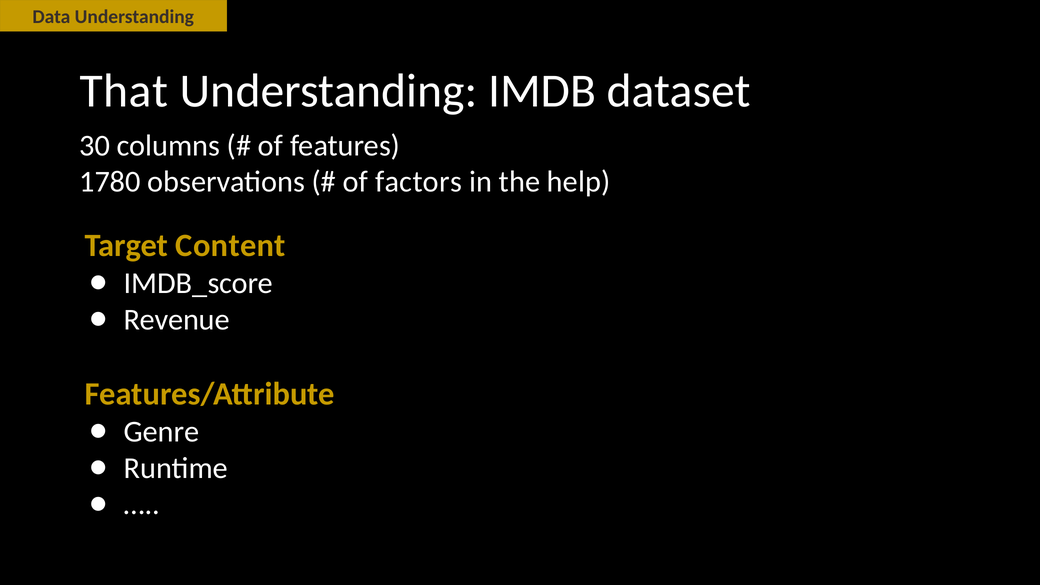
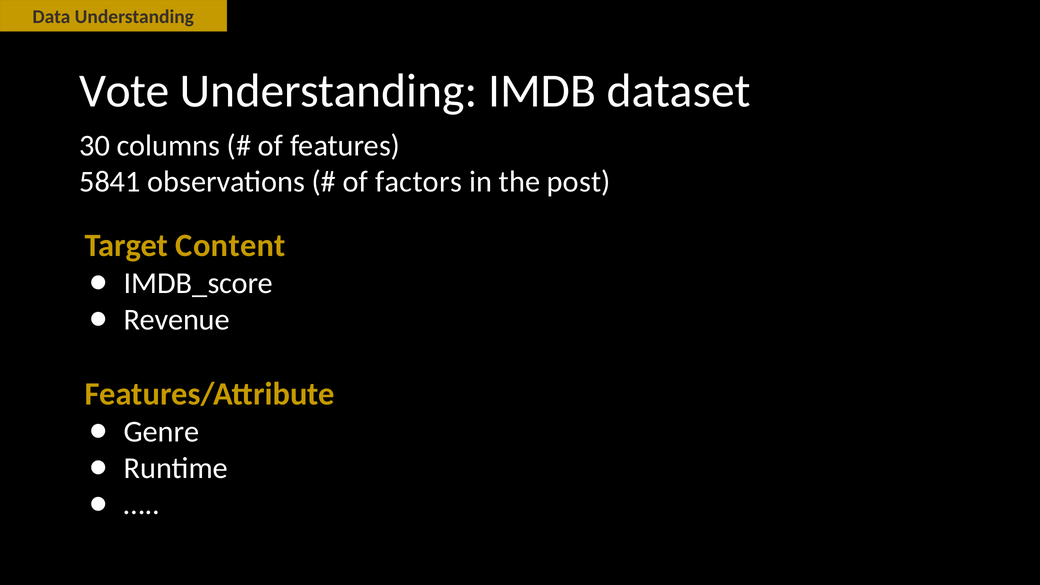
That: That -> Vote
1780: 1780 -> 5841
help: help -> post
